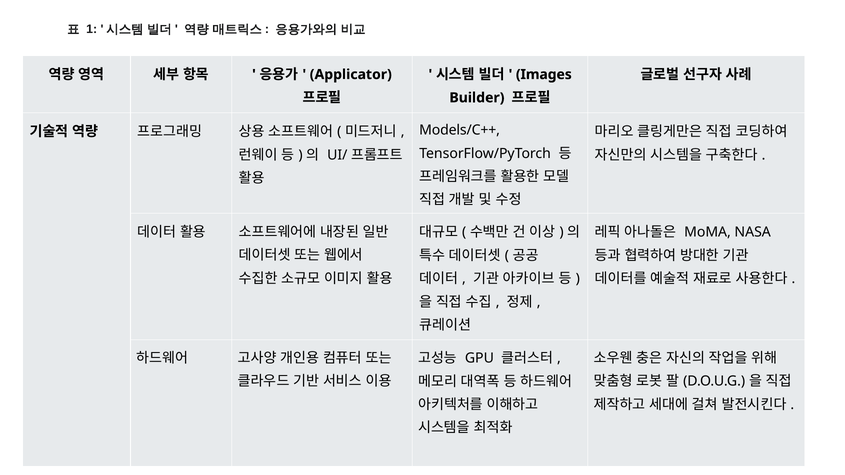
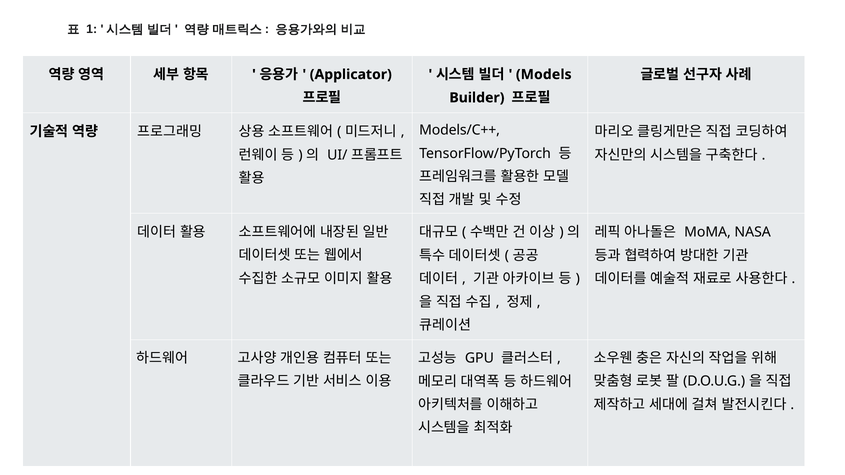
Images: Images -> Models
